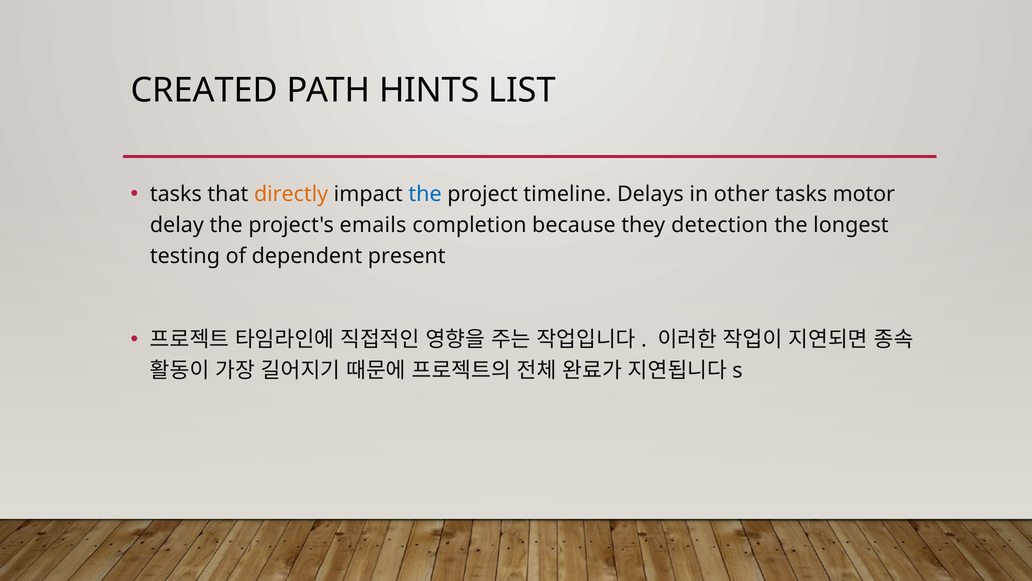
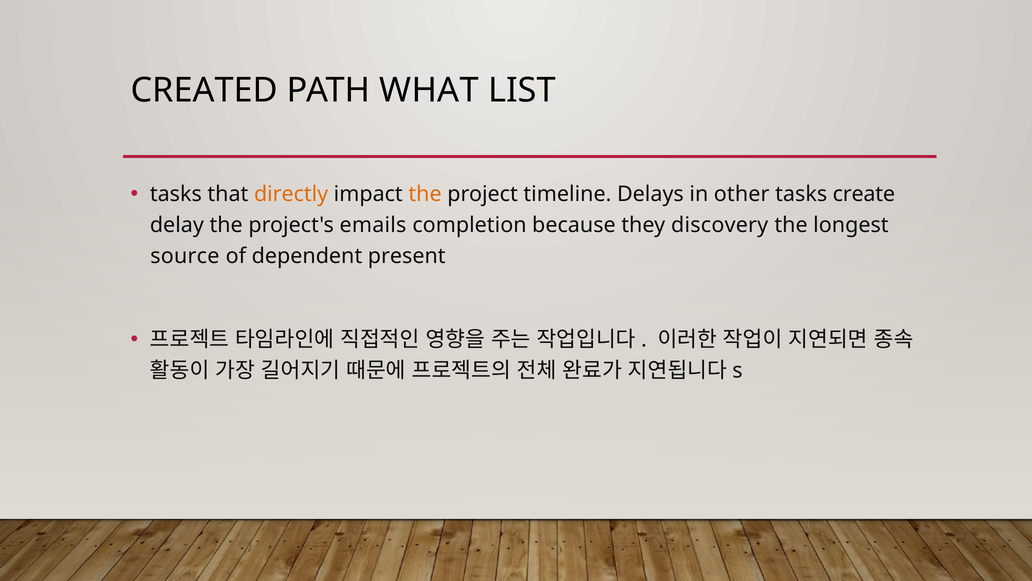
HINTS: HINTS -> WHAT
the at (425, 194) colour: blue -> orange
motor: motor -> create
detection: detection -> discovery
testing: testing -> source
